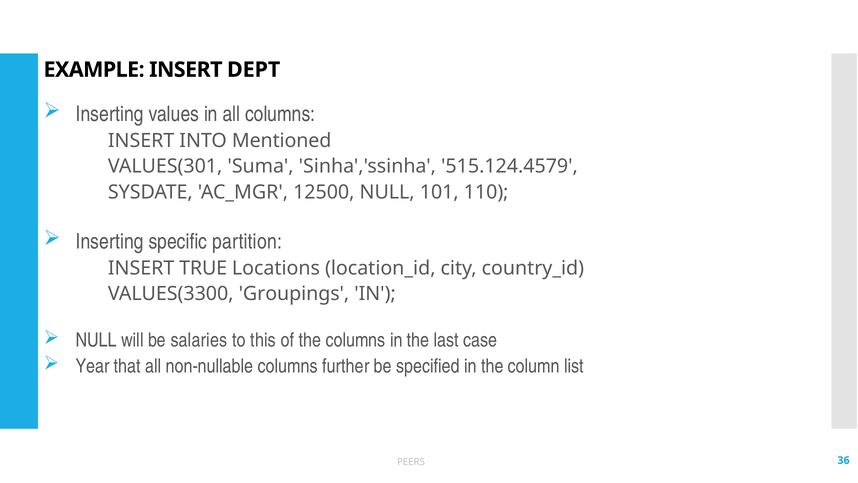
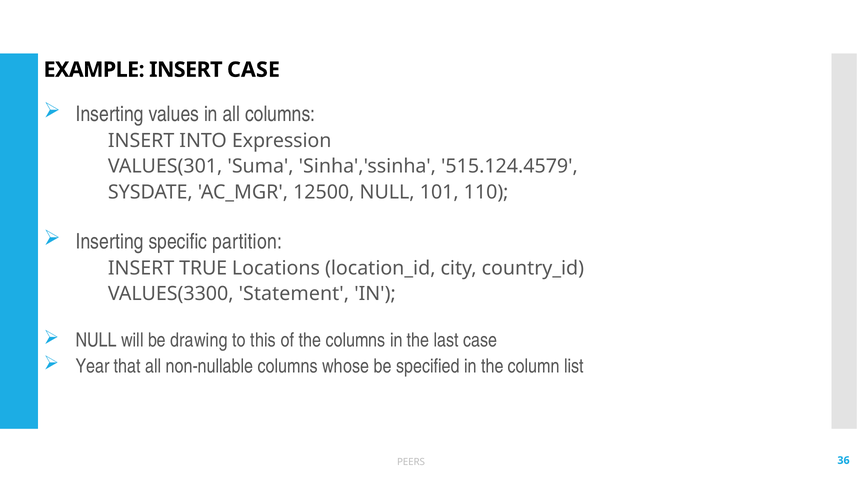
INSERT DEPT: DEPT -> CASE
Mentioned: Mentioned -> Expression
Groupings: Groupings -> Statement
salaries: salaries -> drawing
further: further -> whose
